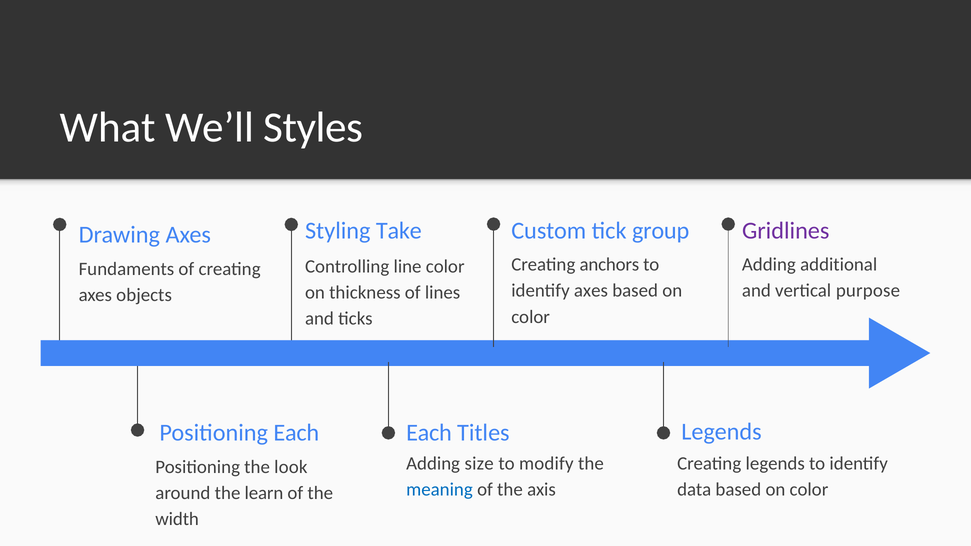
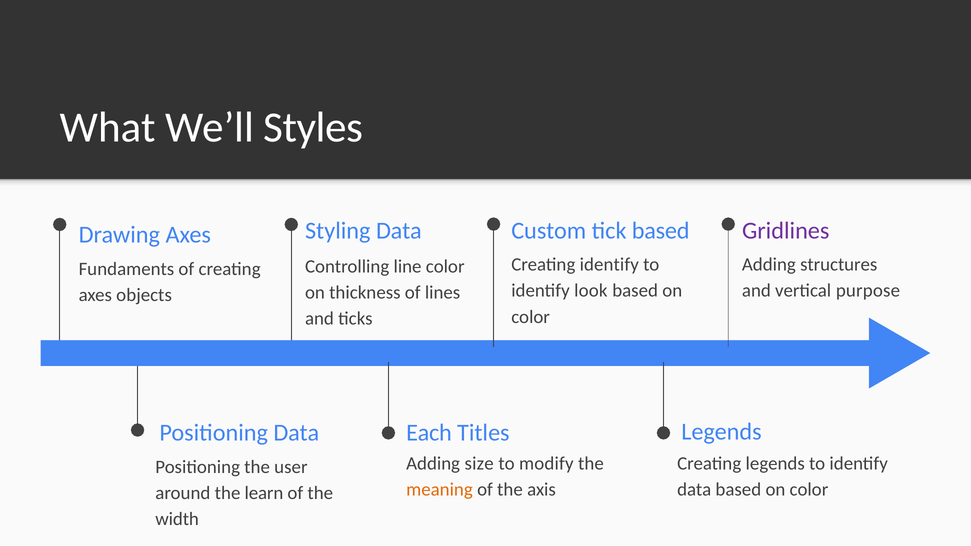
Styling Take: Take -> Data
tick group: group -> based
Creating anchors: anchors -> identify
additional: additional -> structures
identify axes: axes -> look
Positioning Each: Each -> Data
look: look -> user
meaning colour: blue -> orange
